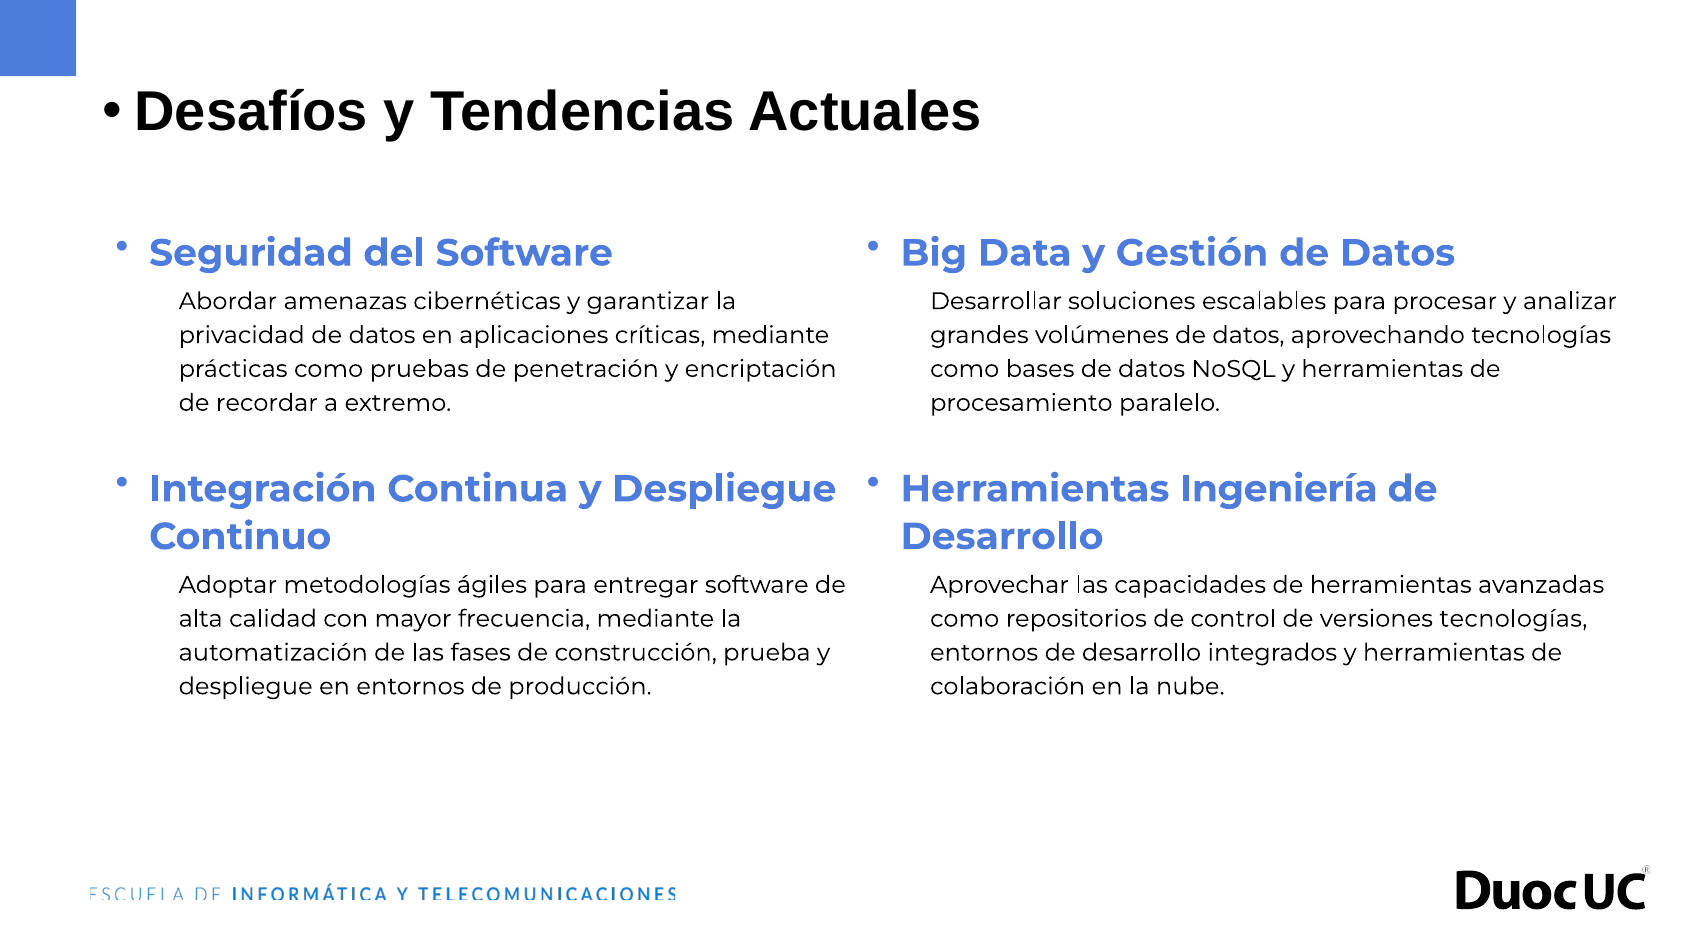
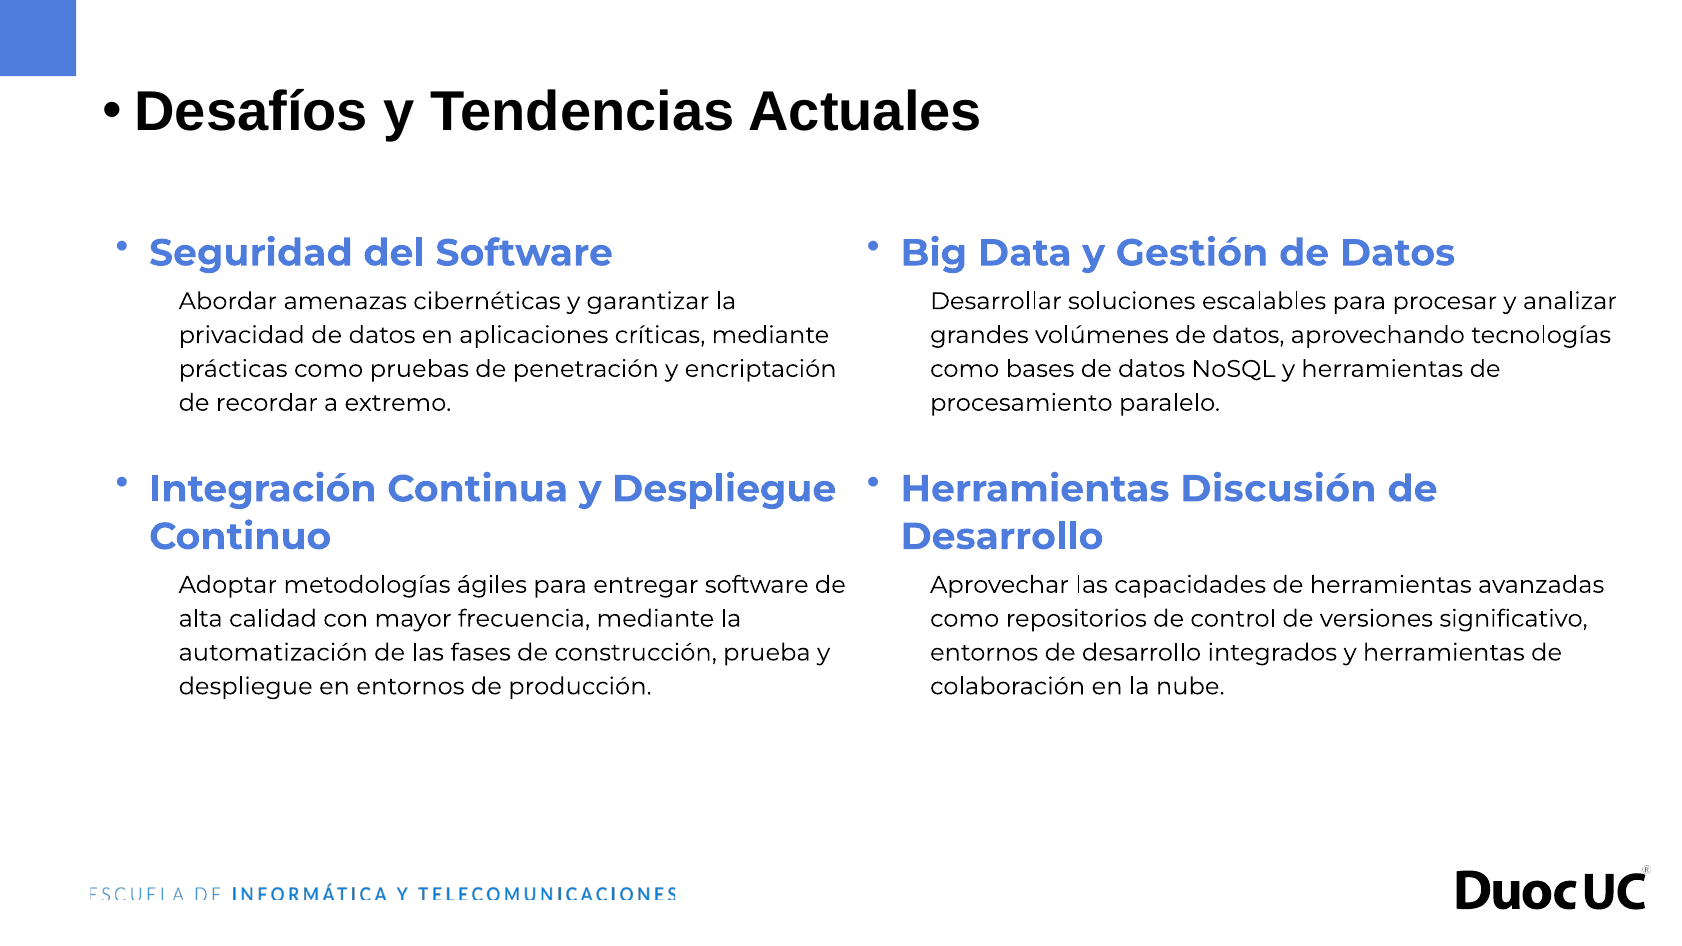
Ingeniería: Ingeniería -> Discusión
versiones tecnologías: tecnologías -> significativo
